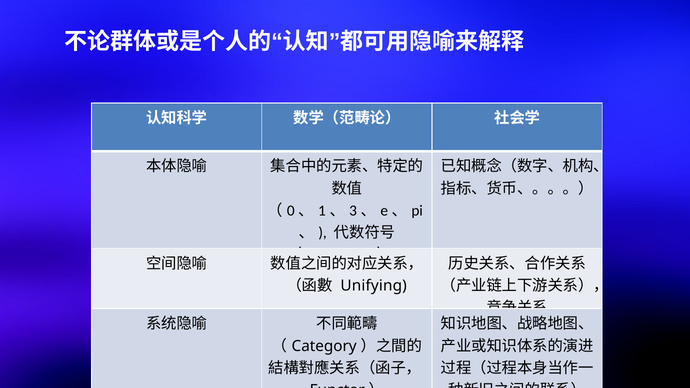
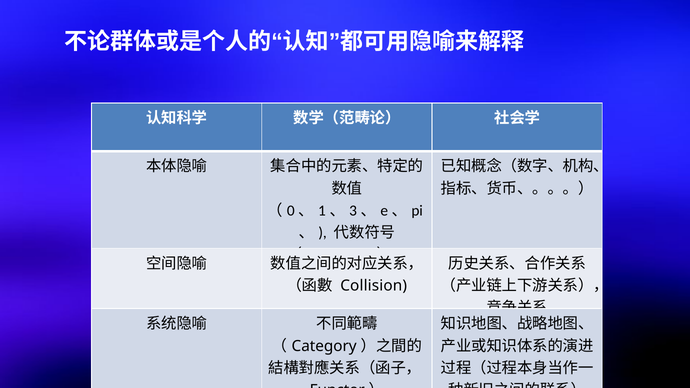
Unifying: Unifying -> Collision
